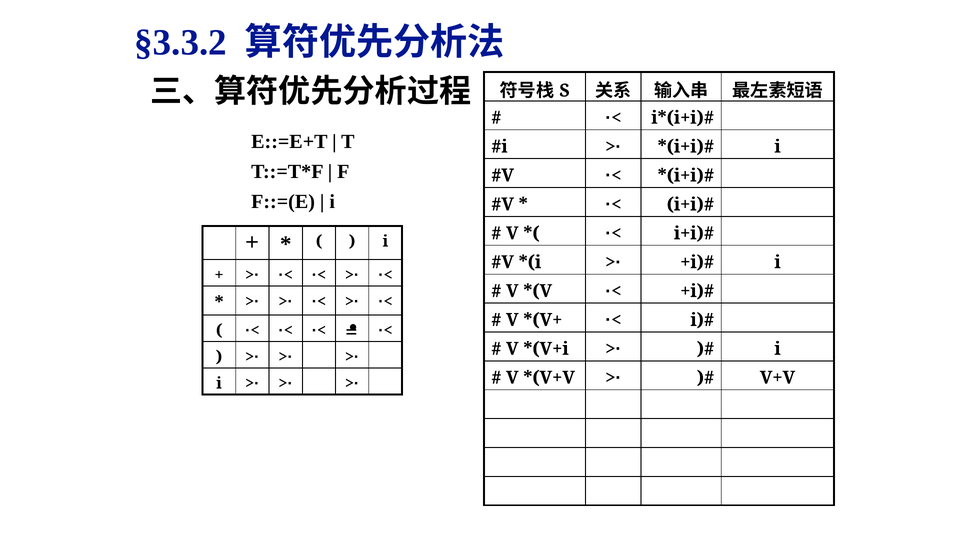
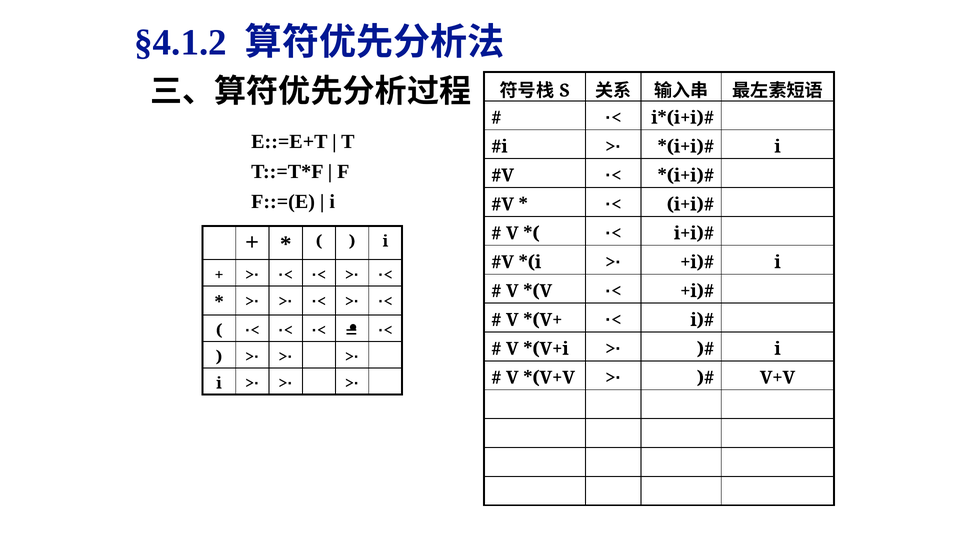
§3.3.2: §3.3.2 -> §4.1.2
